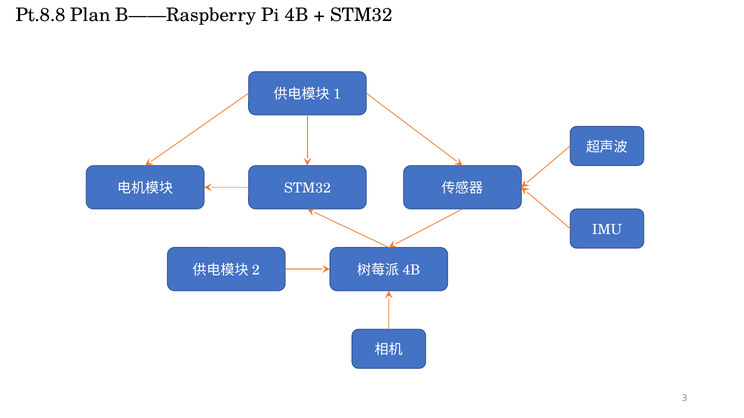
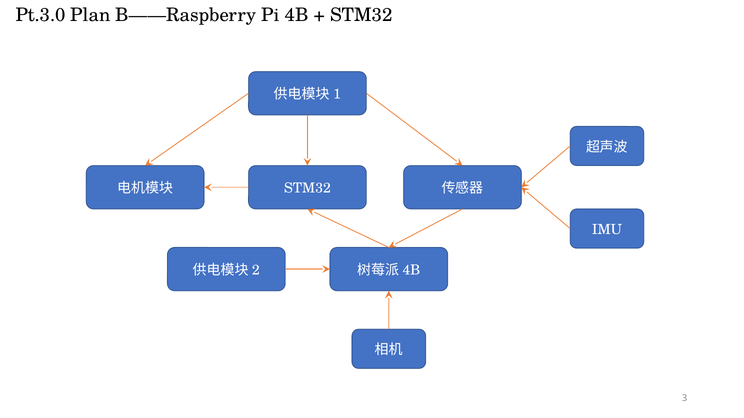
Pt.8.8: Pt.8.8 -> Pt.3.0
